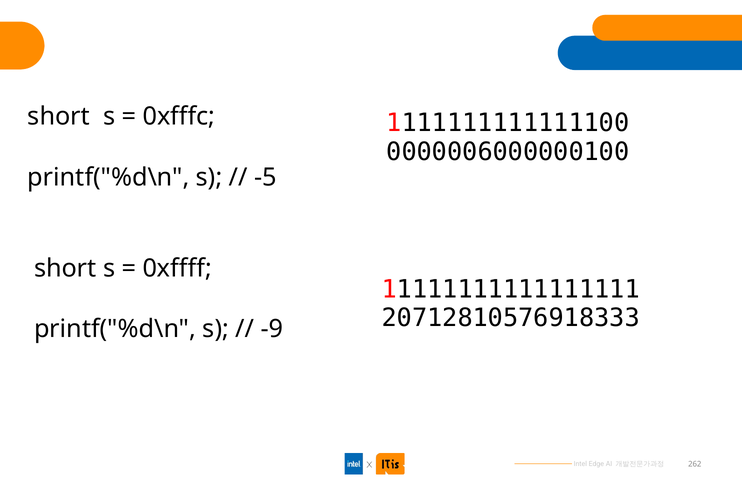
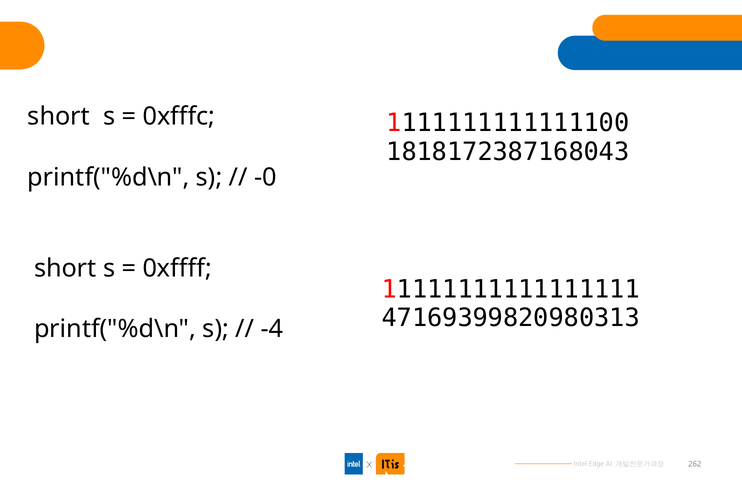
0000006000000100: 0000006000000100 -> 1818172387168043
-5: -5 -> -0
20712810576918333: 20712810576918333 -> 47169399820980313
-9: -9 -> -4
